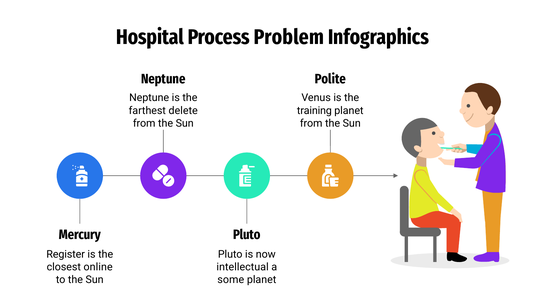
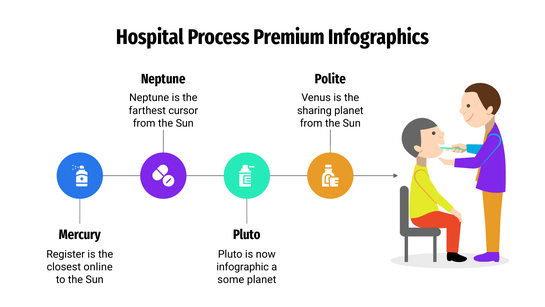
Problem: Problem -> Premium
delete: delete -> cursor
training: training -> sharing
intellectual: intellectual -> infographic
